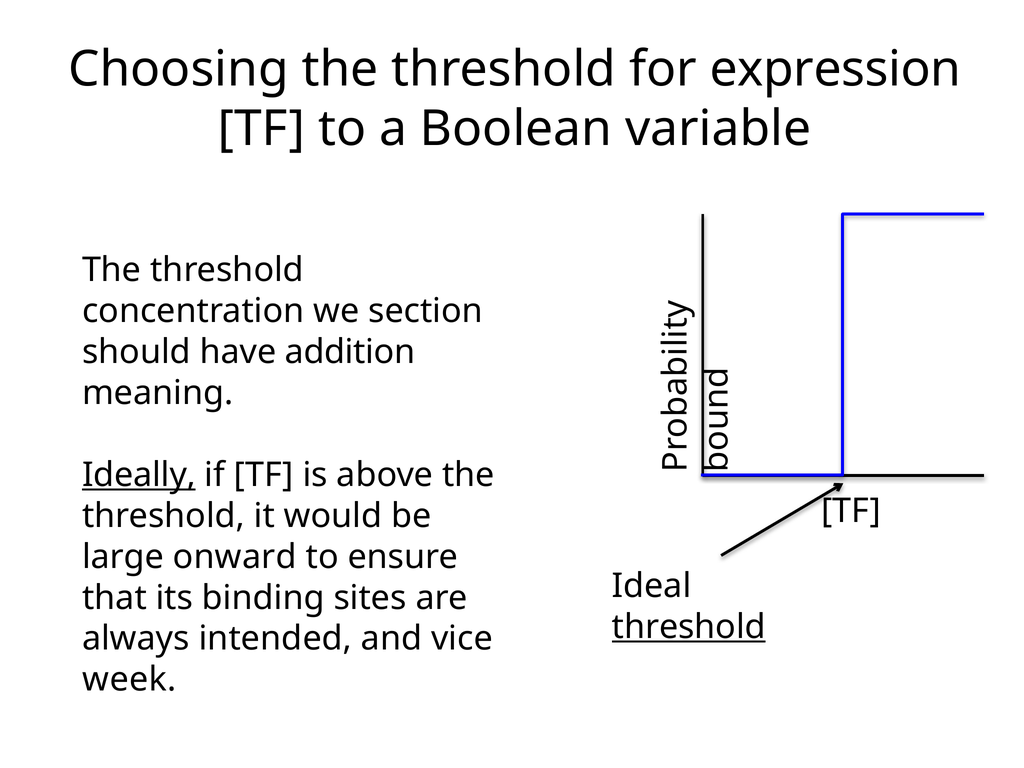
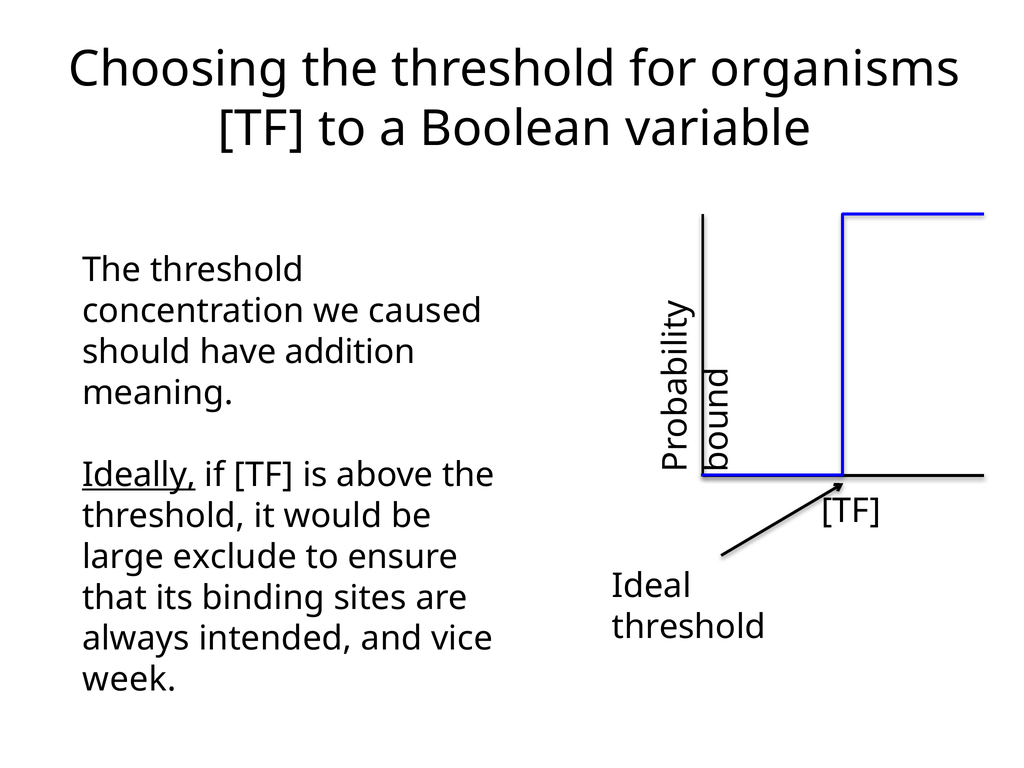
expression: expression -> organisms
section: section -> caused
onward: onward -> exclude
threshold at (689, 627) underline: present -> none
